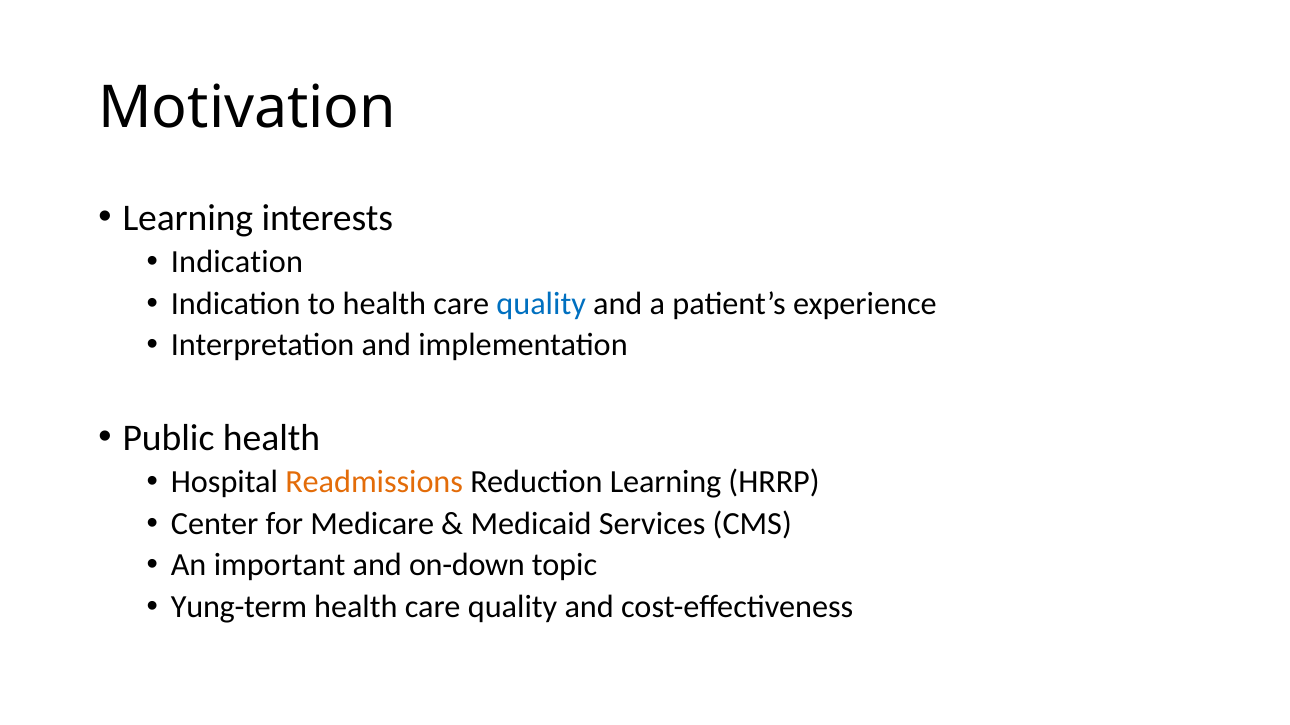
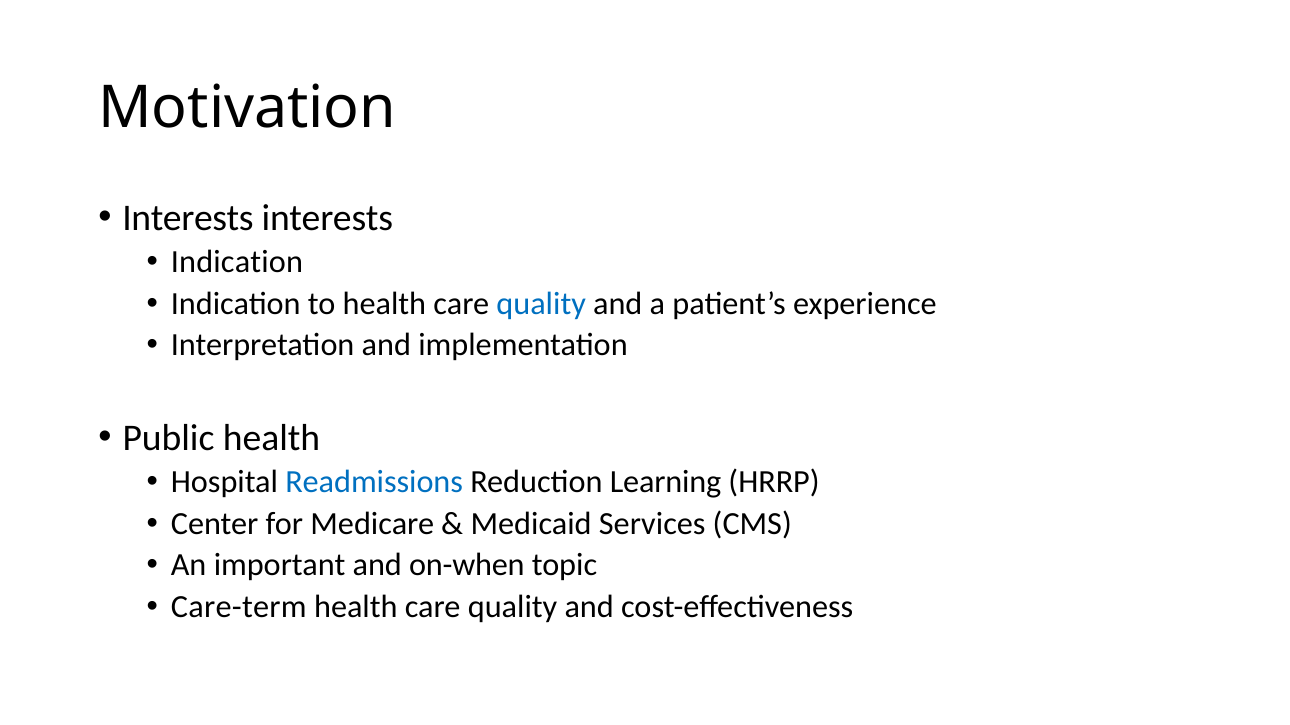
Learning at (188, 218): Learning -> Interests
Readmissions colour: orange -> blue
on-down: on-down -> on-when
Yung-term: Yung-term -> Care-term
